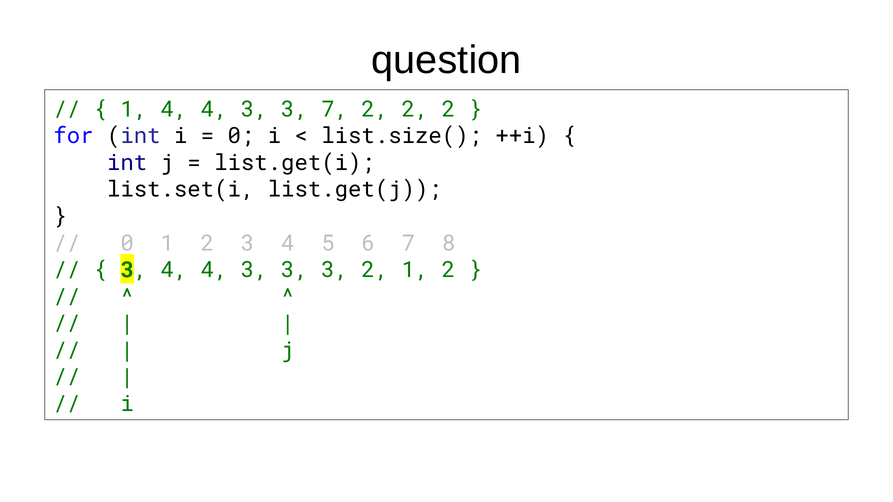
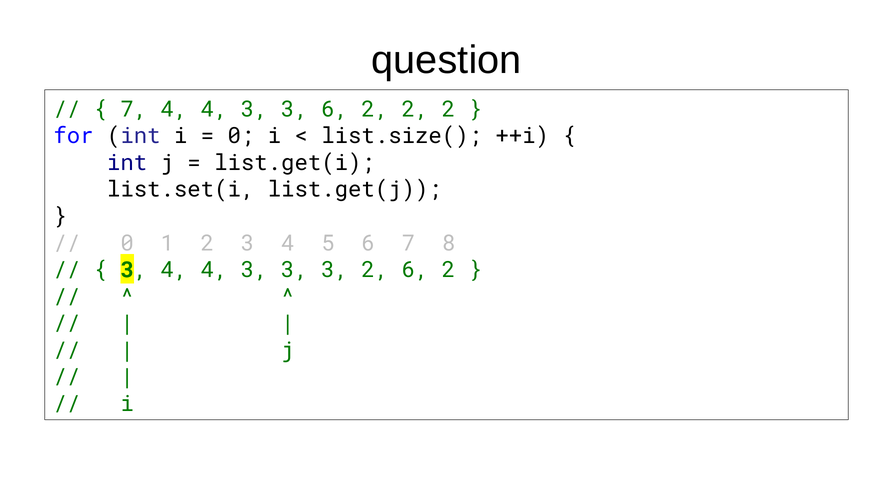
1 at (134, 109): 1 -> 7
3 7: 7 -> 6
2 1: 1 -> 6
